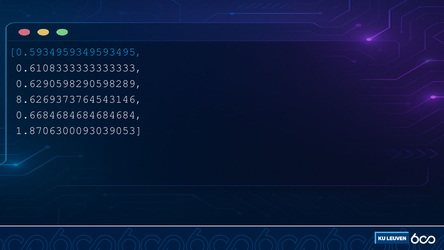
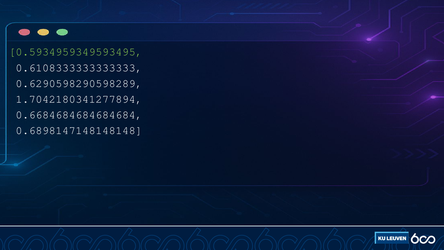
0.5934959349593495 colour: light blue -> light green
8.6269373764543146: 8.6269373764543146 -> 1.7042180341277894
1.8706300093039053: 1.8706300093039053 -> 0.6898147148148148
